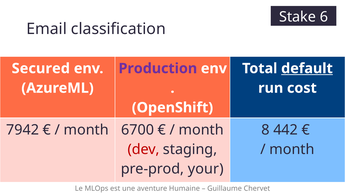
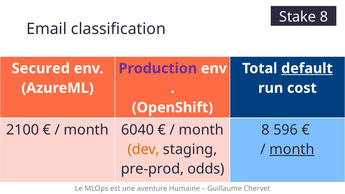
Stake 6: 6 -> 8
7942: 7942 -> 2100
6700: 6700 -> 6040
442: 442 -> 596
dev colour: red -> orange
month at (292, 149) underline: none -> present
your: your -> odds
